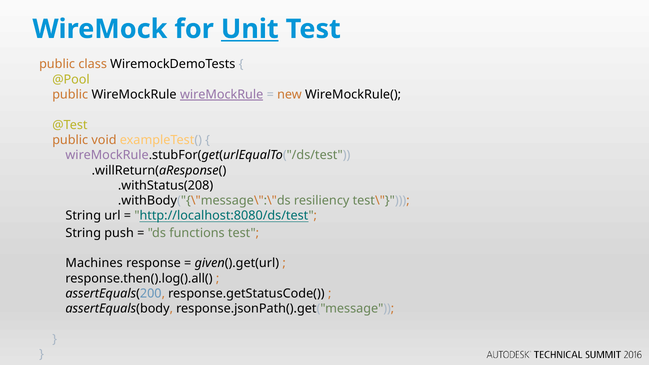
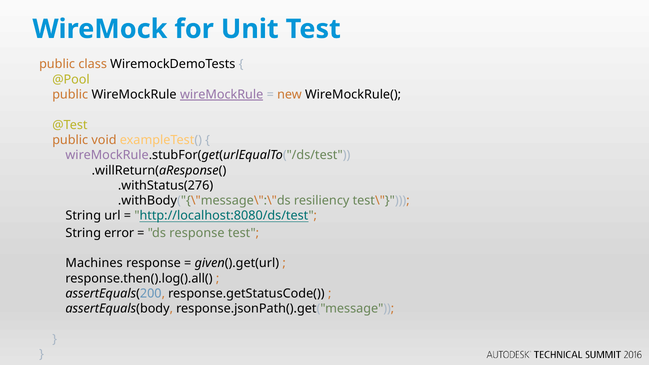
Unit underline: present -> none
.withStatus(208: .withStatus(208 -> .withStatus(276
push: push -> error
ds functions: functions -> response
